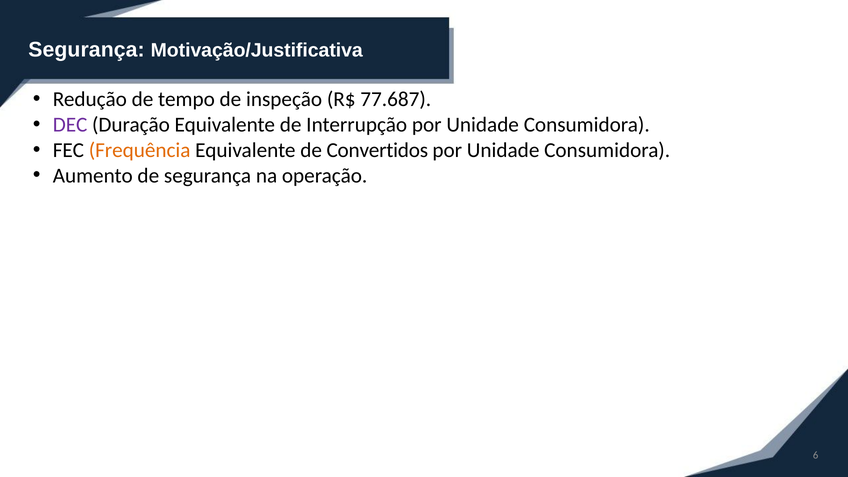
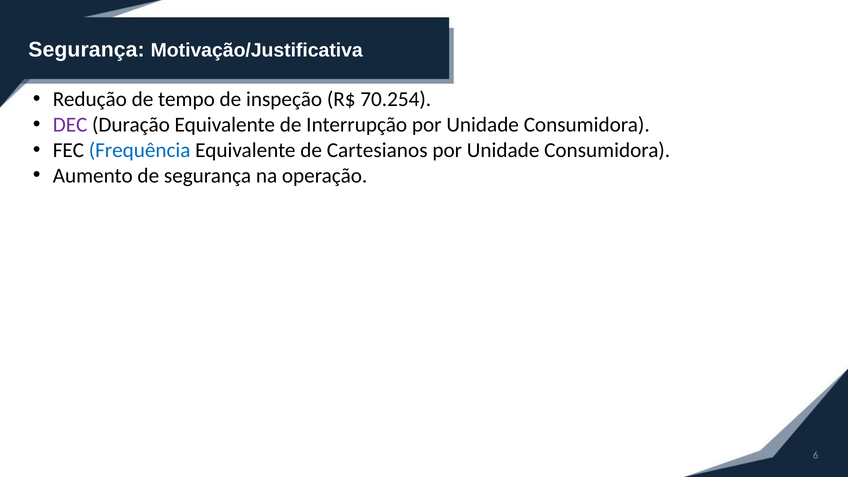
77.687: 77.687 -> 70.254
Frequência colour: orange -> blue
Convertidos: Convertidos -> Cartesianos
